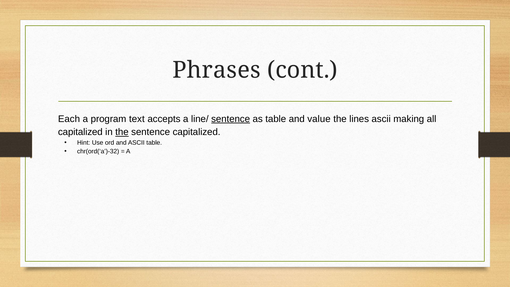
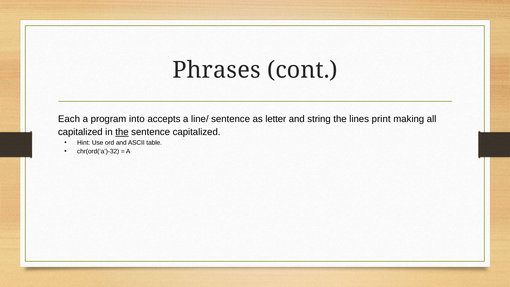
text: text -> into
sentence at (231, 119) underline: present -> none
as table: table -> letter
value: value -> string
lines ascii: ascii -> print
